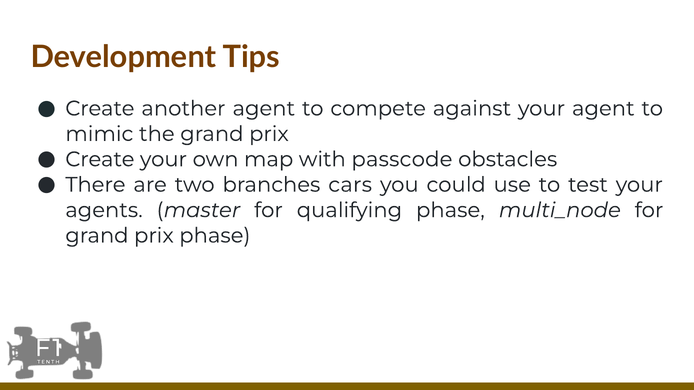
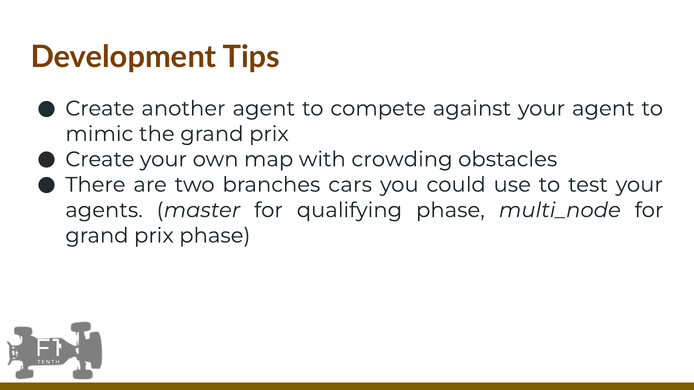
passcode: passcode -> crowding
